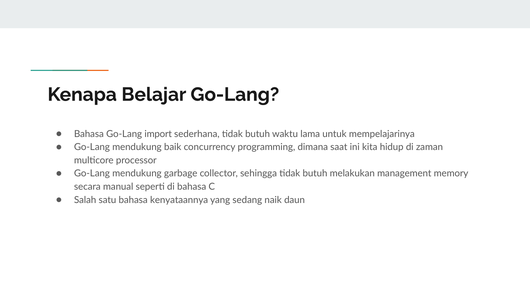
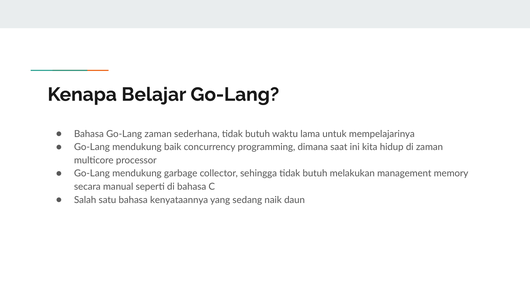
Go-Lang import: import -> zaman
